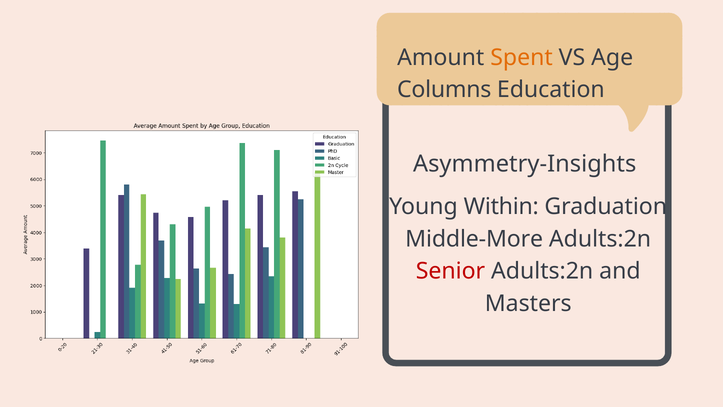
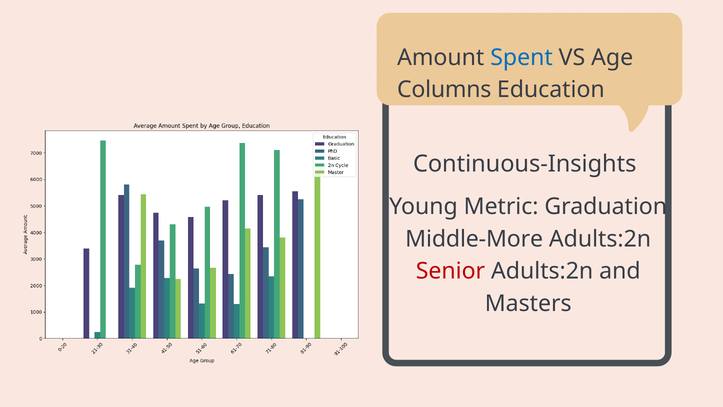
Spent colour: orange -> blue
Asymmetry-Insights: Asymmetry-Insights -> Continuous-Insights
Within: Within -> Metric
